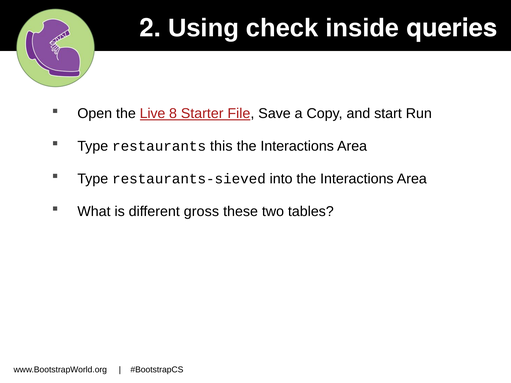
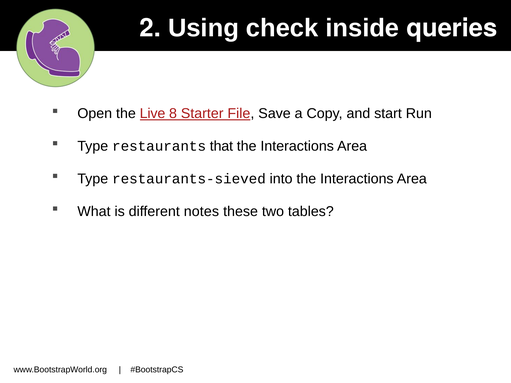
this: this -> that
gross: gross -> notes
